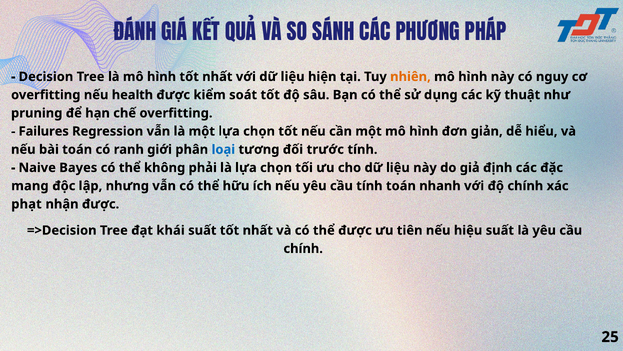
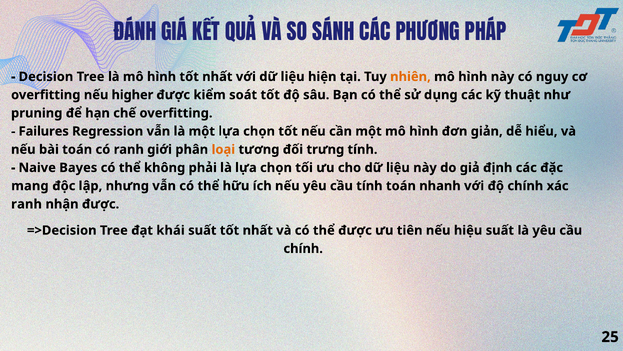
health: health -> higher
loại colour: blue -> orange
trước: trước -> trưng
phạt at (27, 204): phạt -> ranh
